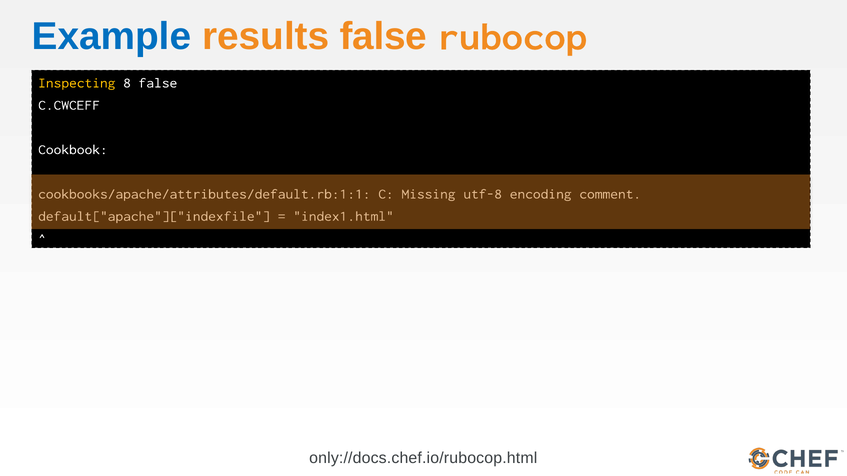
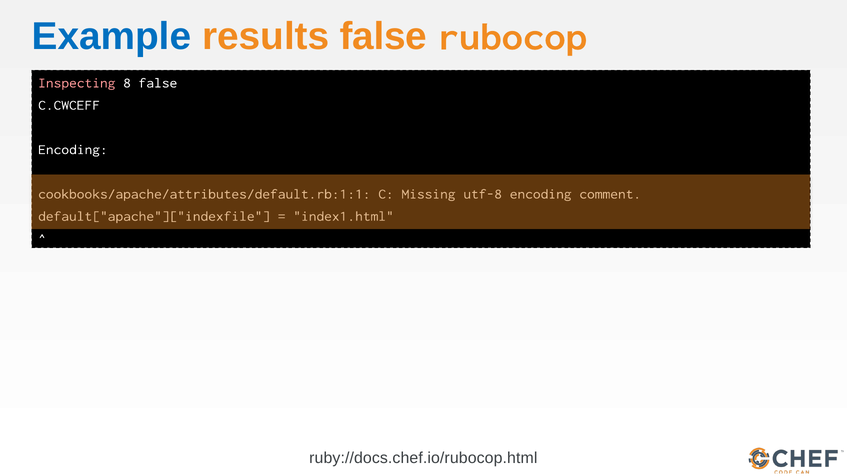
Inspecting colour: yellow -> pink
Cookbook at (73, 150): Cookbook -> Encoding
only://docs.chef.io/rubocop.html: only://docs.chef.io/rubocop.html -> ruby://docs.chef.io/rubocop.html
